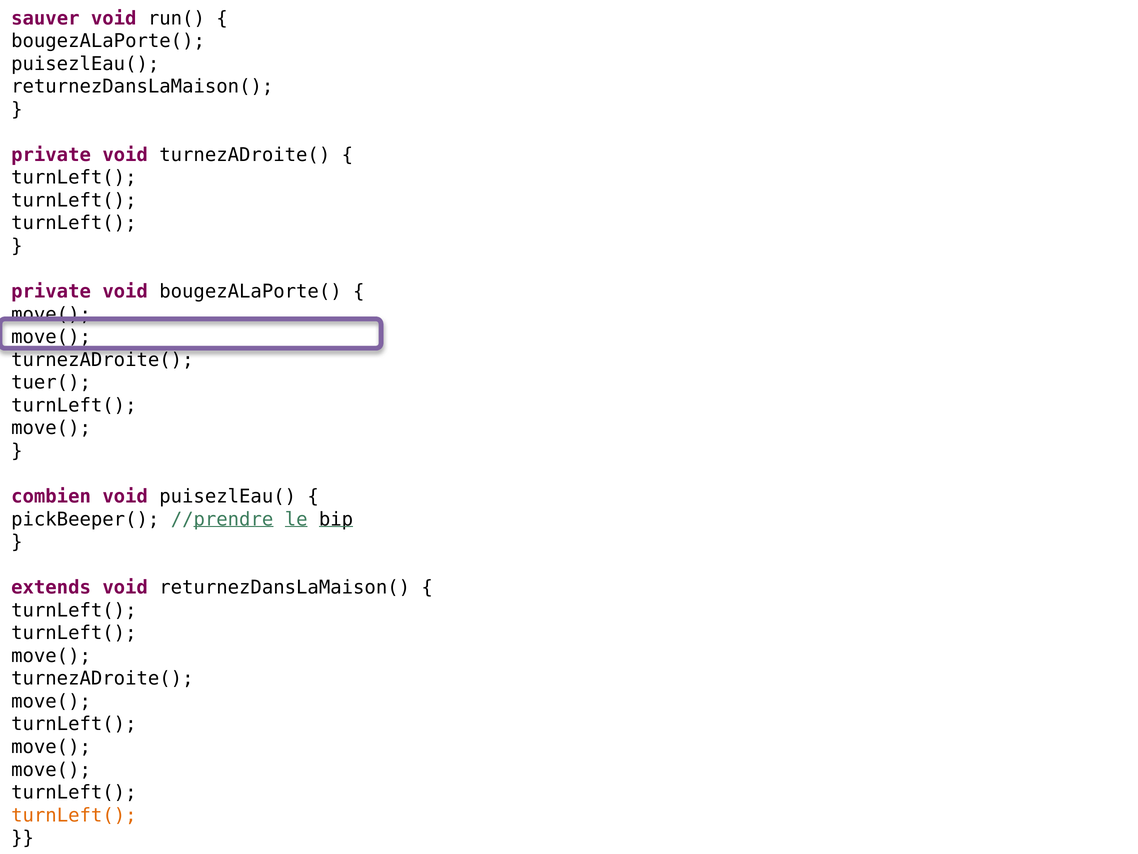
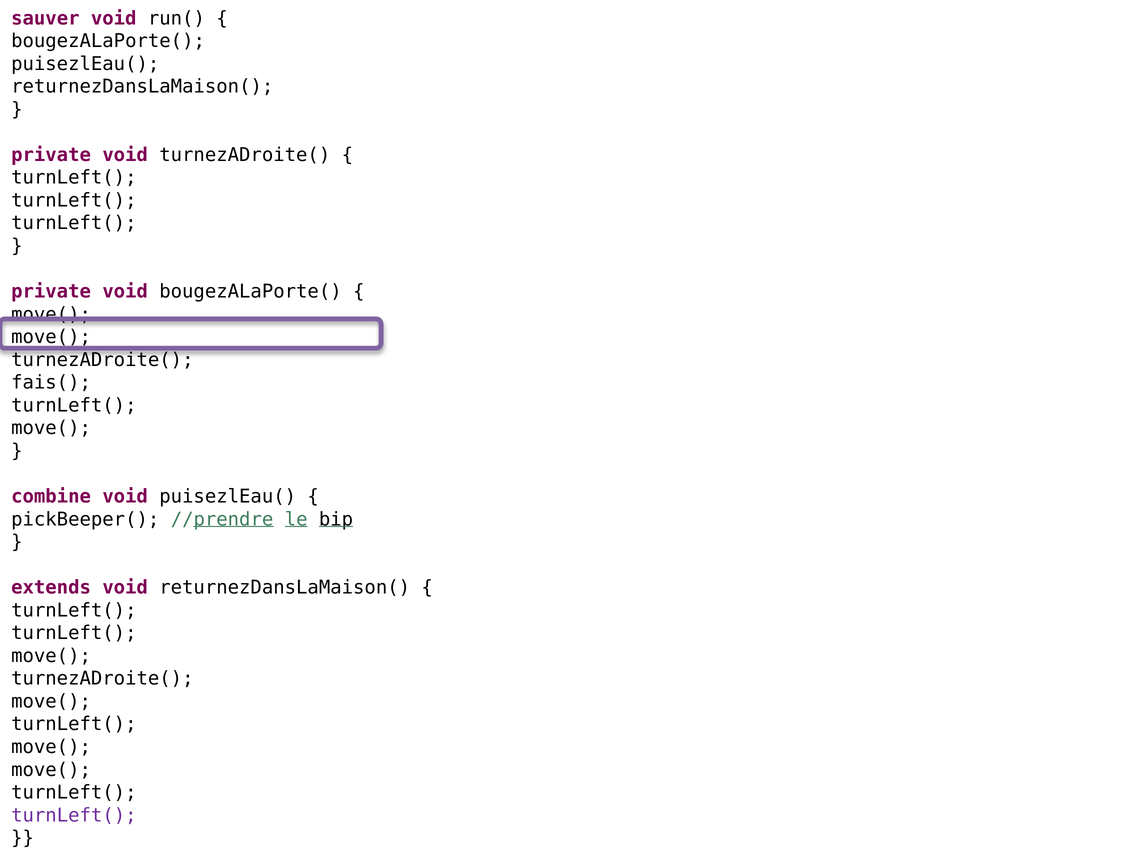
tuer(: tuer( -> fais(
combien: combien -> combine
turnLeft( at (74, 815) colour: orange -> purple
